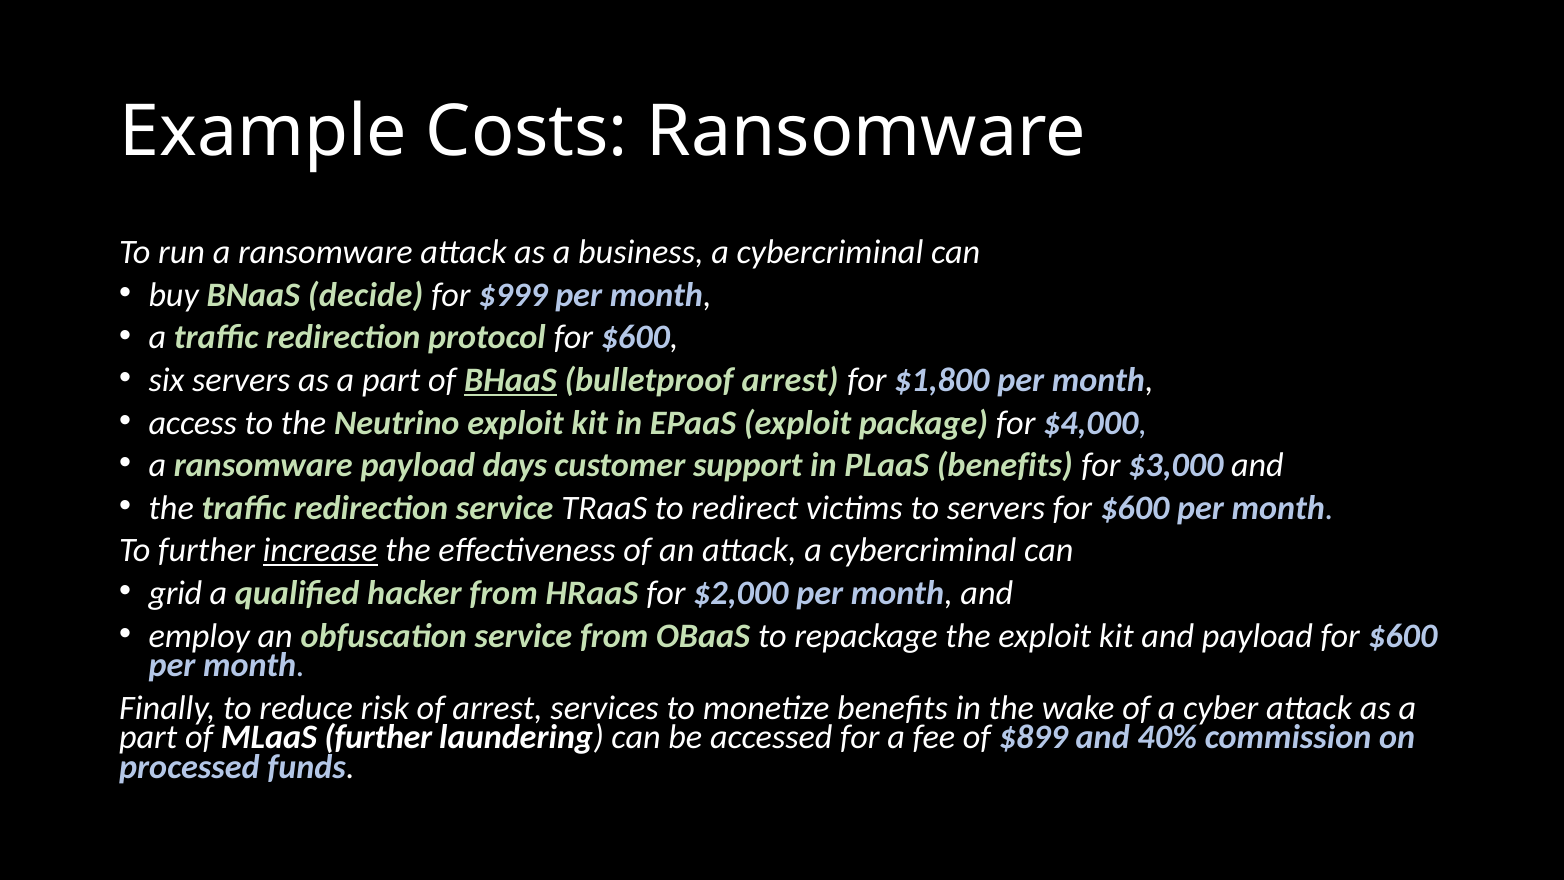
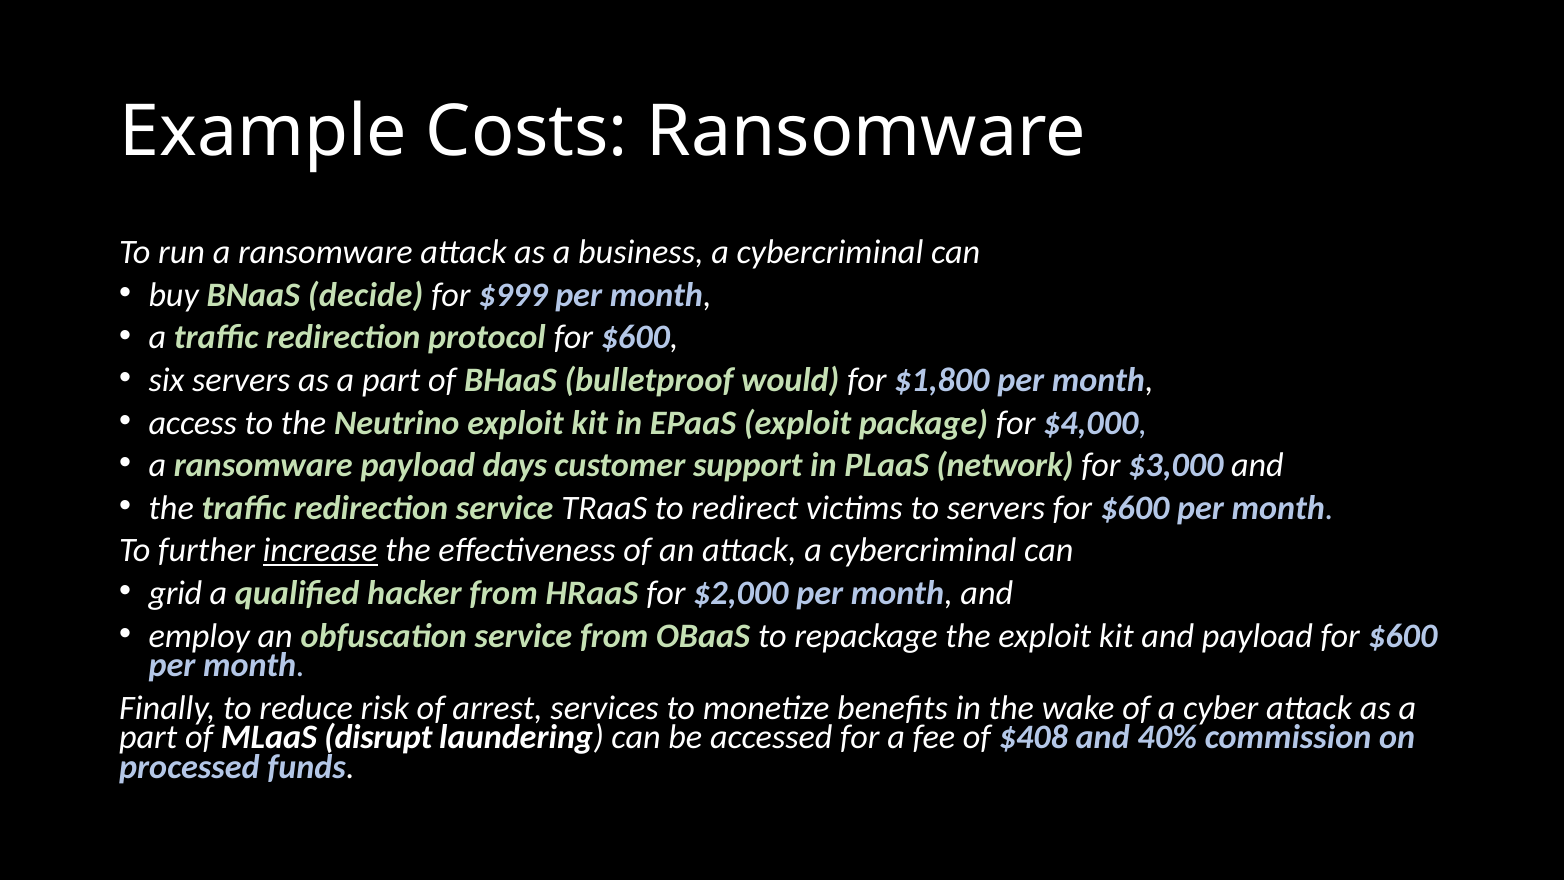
BHaaS underline: present -> none
bulletproof arrest: arrest -> would
PLaaS benefits: benefits -> network
MLaaS further: further -> disrupt
$899: $899 -> $408
